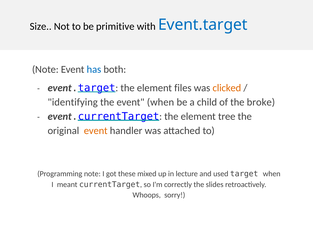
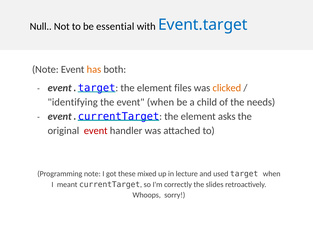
Size: Size -> Null
primitive: primitive -> essential
has colour: blue -> orange
broke: broke -> needs
tree: tree -> asks
event at (96, 131) colour: orange -> red
